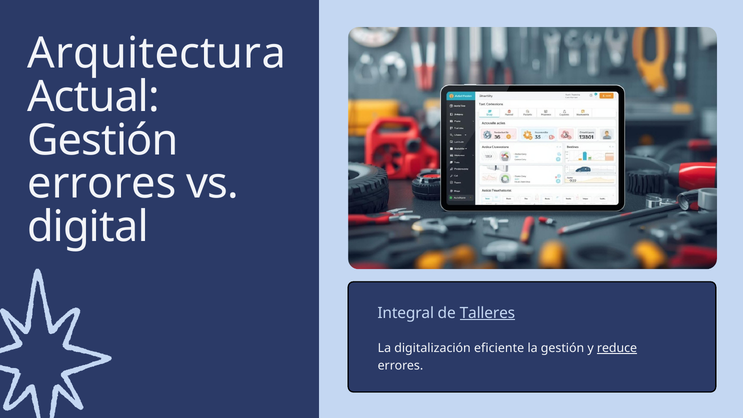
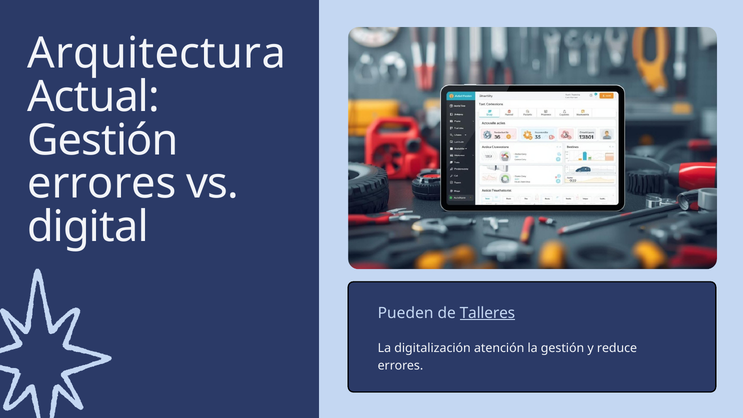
Integral: Integral -> Pueden
eficiente: eficiente -> atención
reduce underline: present -> none
